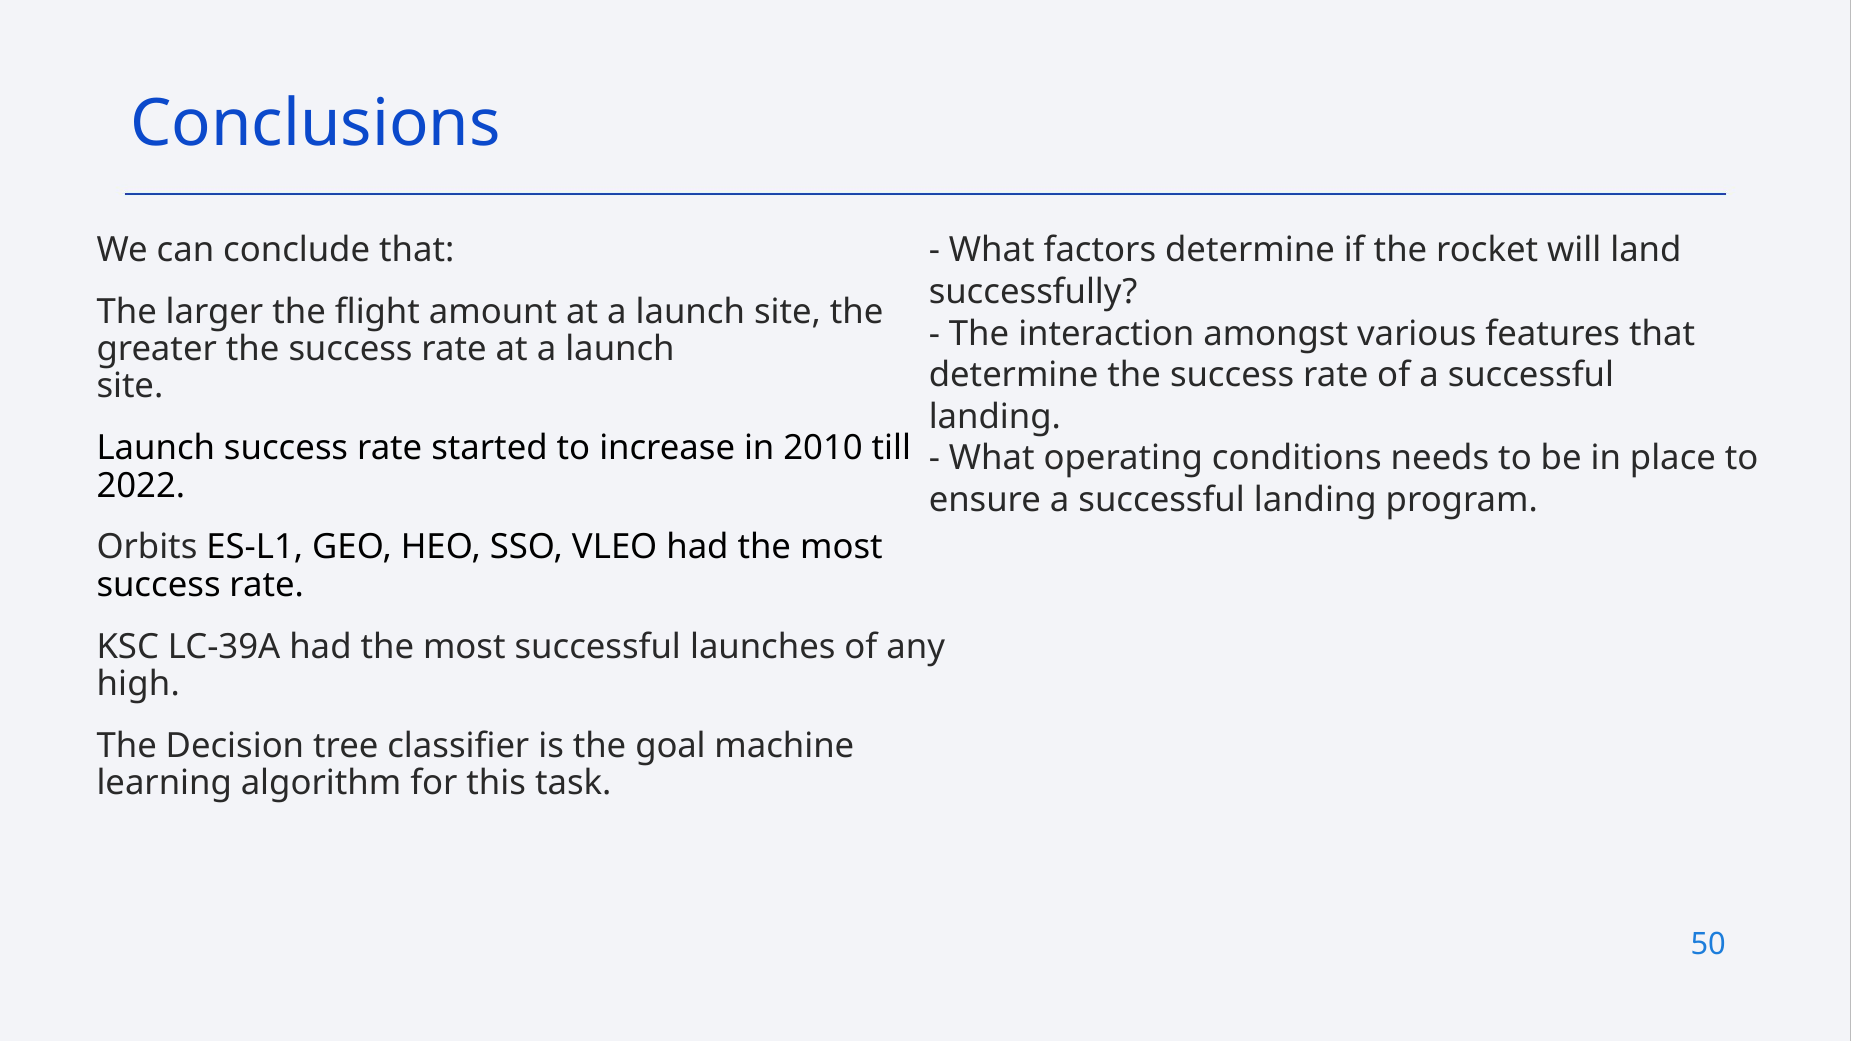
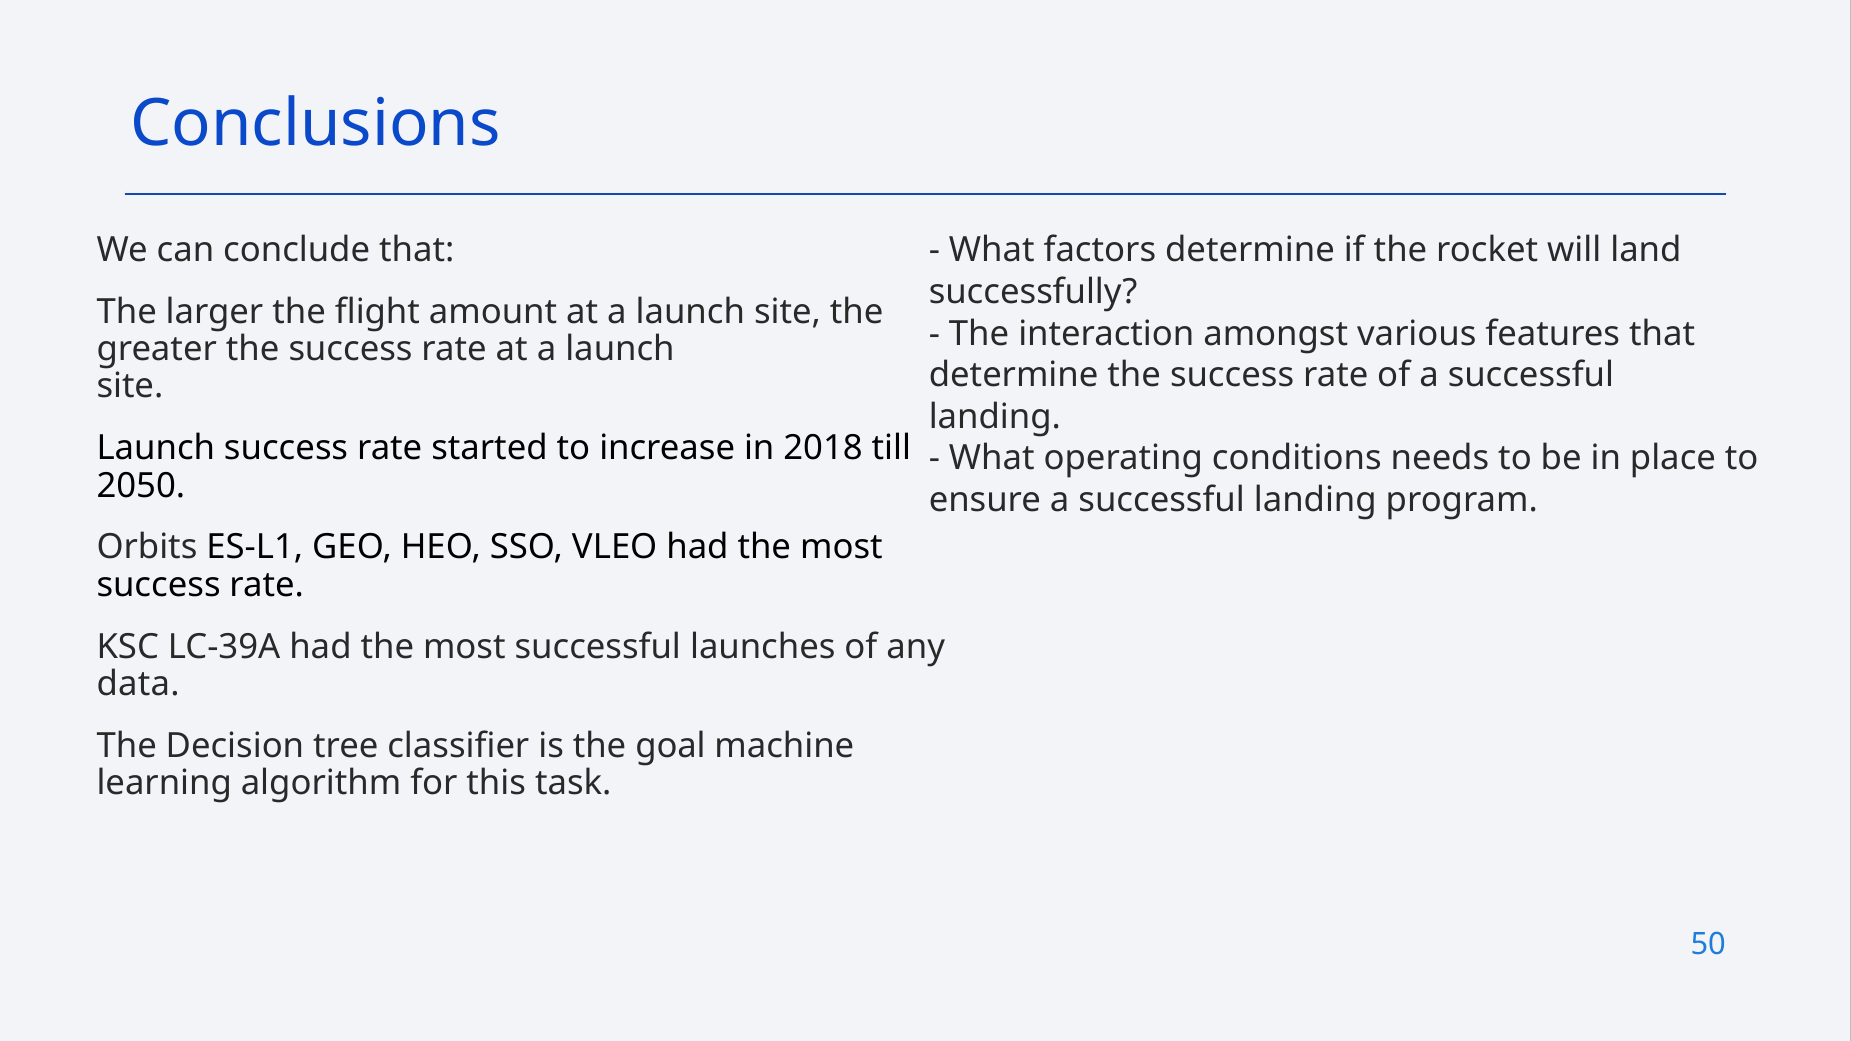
2010: 2010 -> 2018
2022: 2022 -> 2050
high: high -> data
